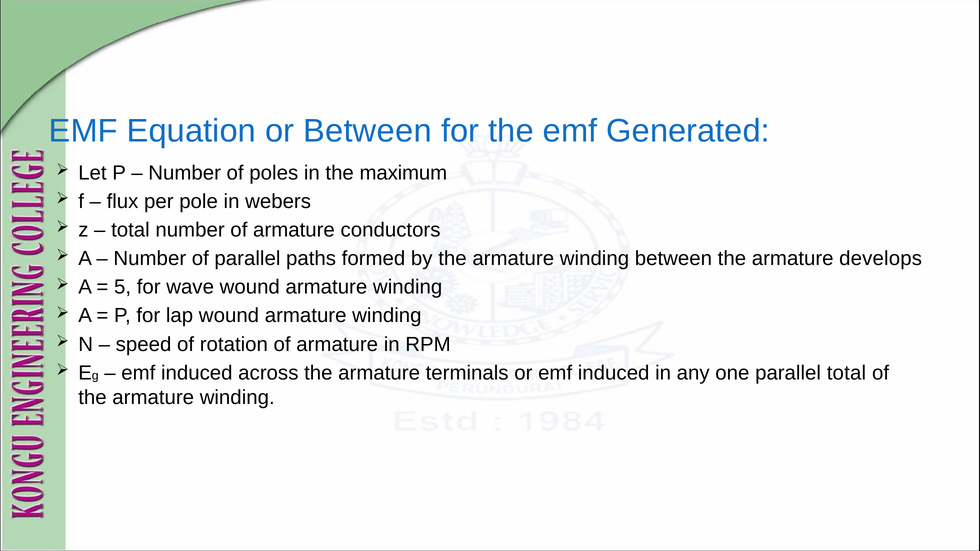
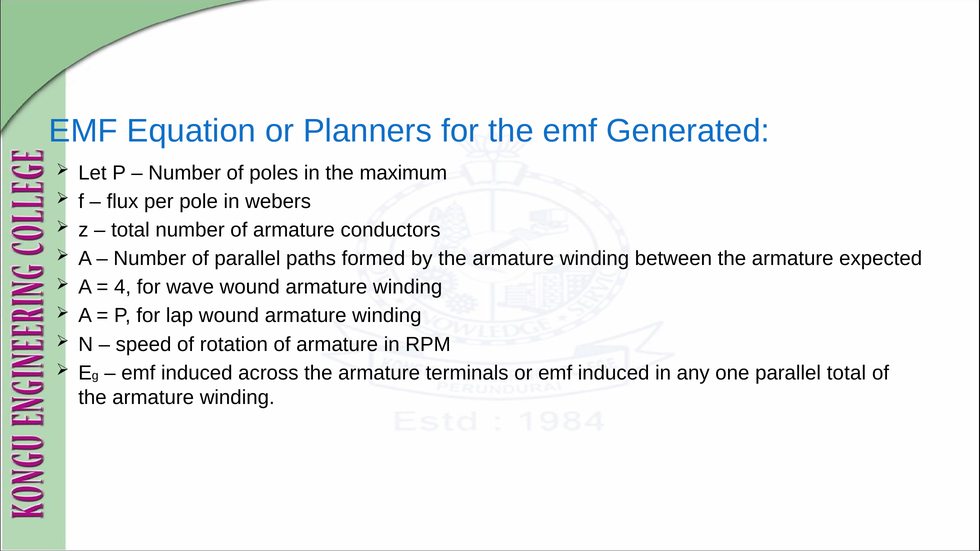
or Between: Between -> Planners
develops: develops -> expected
5: 5 -> 4
